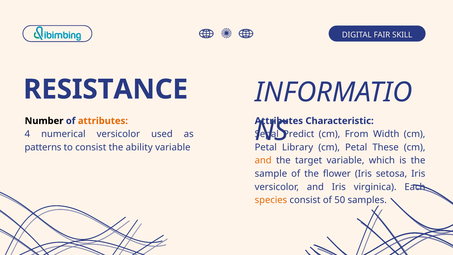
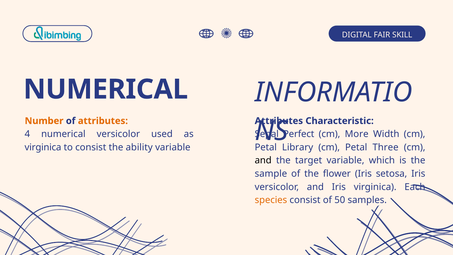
RESISTANCE at (106, 89): RESISTANCE -> NUMERICAL
Number colour: black -> orange
Predict: Predict -> Perfect
From: From -> More
patterns at (43, 147): patterns -> virginica
These: These -> Three
and at (263, 160) colour: orange -> black
